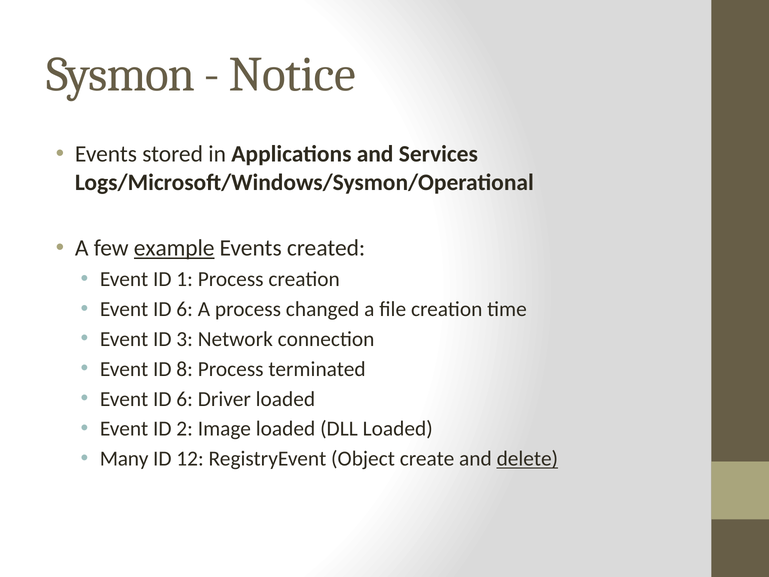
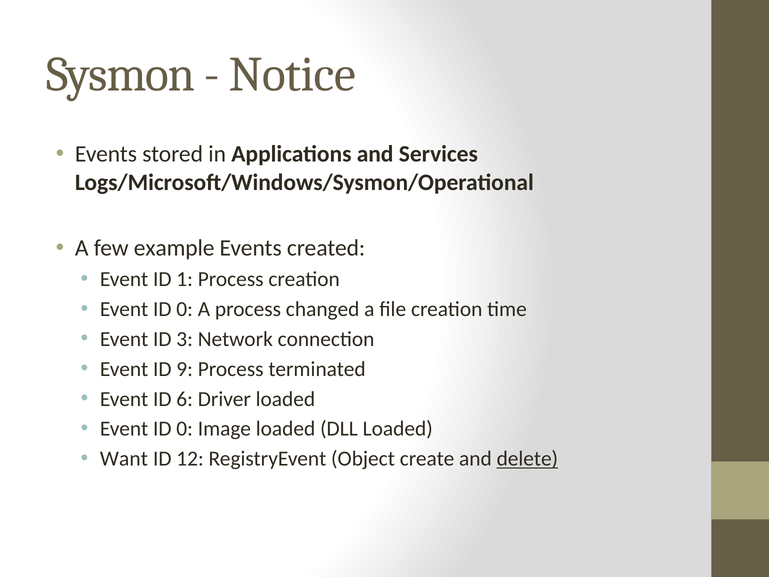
example underline: present -> none
6 at (185, 309): 6 -> 0
8: 8 -> 9
2 at (185, 429): 2 -> 0
Many: Many -> Want
